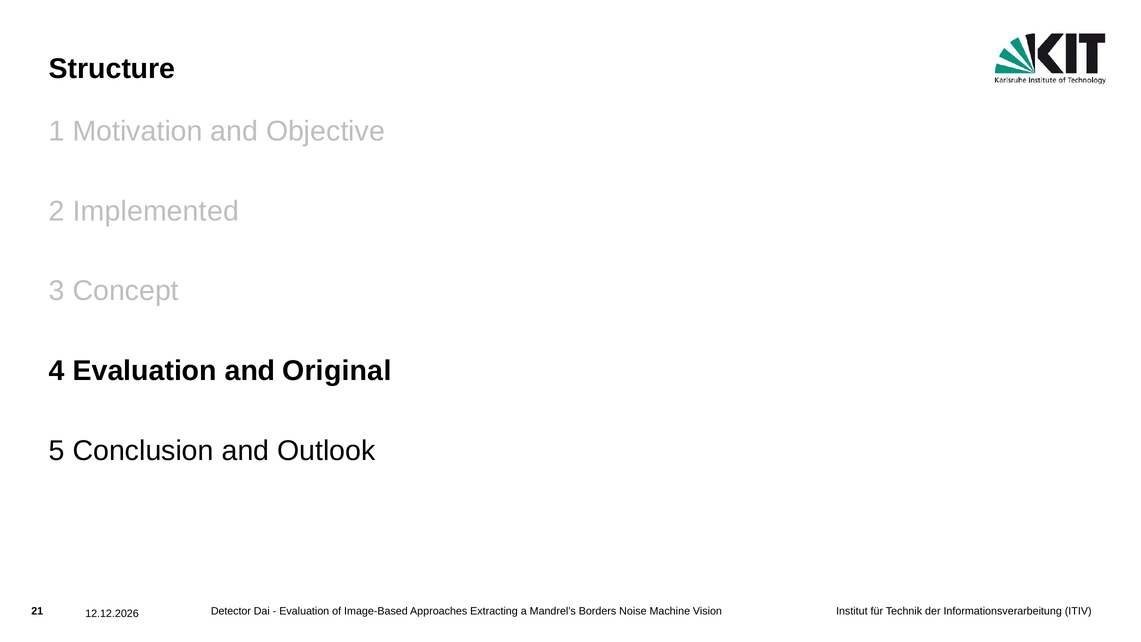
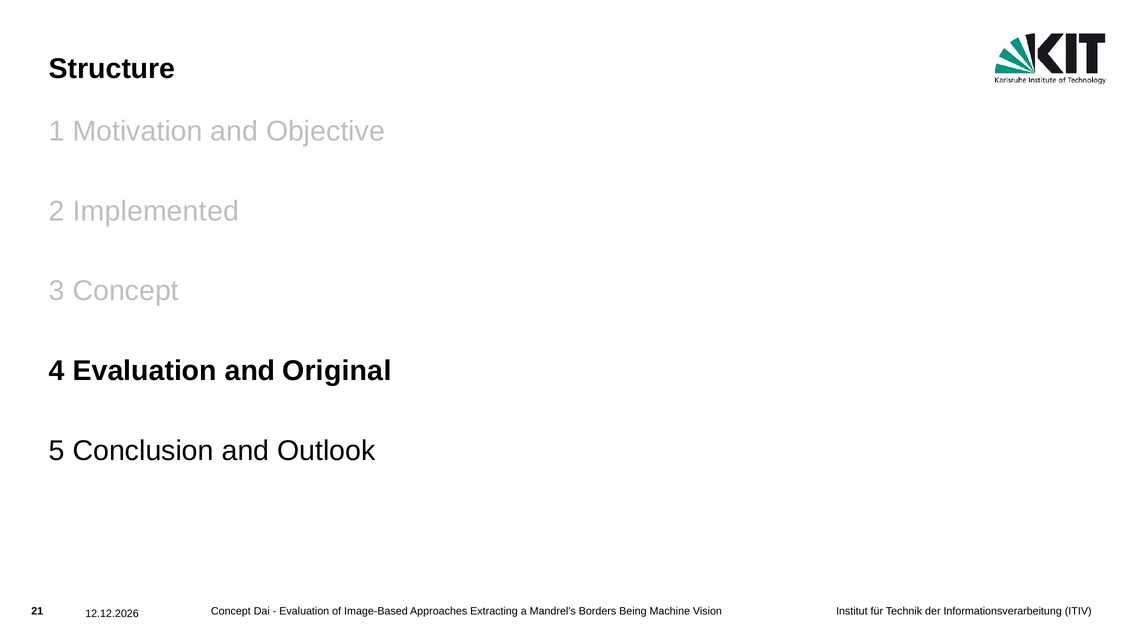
Detector at (231, 611): Detector -> Concept
Noise: Noise -> Being
